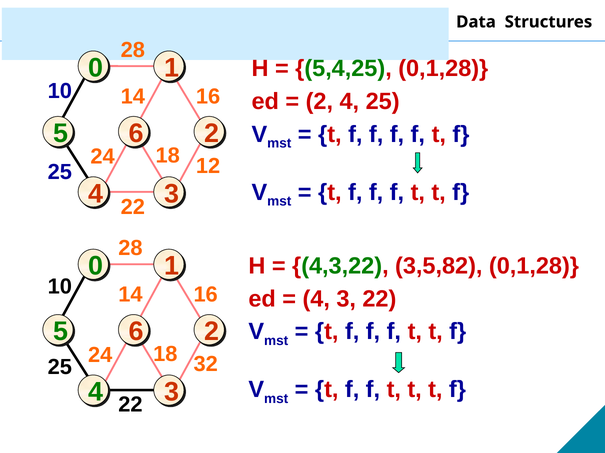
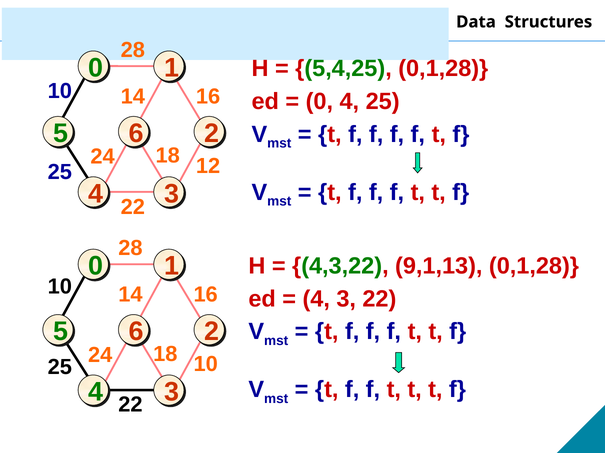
2 at (319, 102): 2 -> 0
3,5,82: 3,5,82 -> 9,1,13
18 32: 32 -> 10
